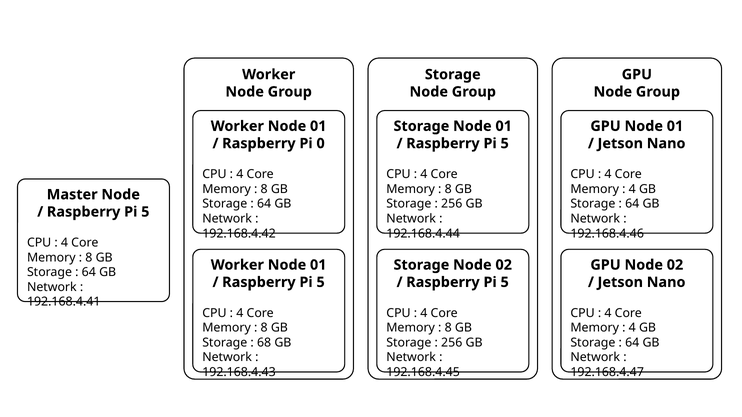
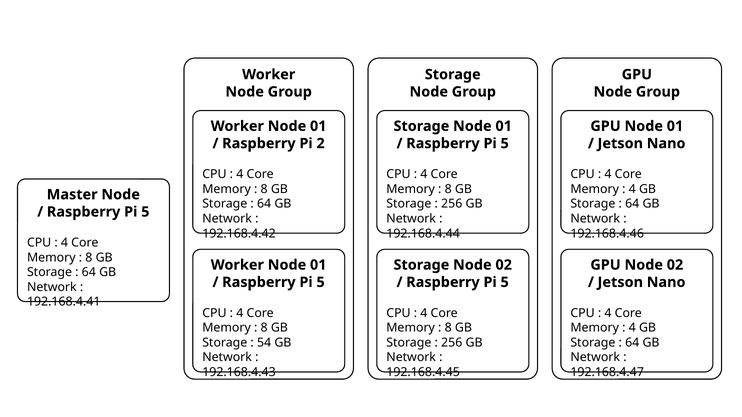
0: 0 -> 2
68: 68 -> 54
